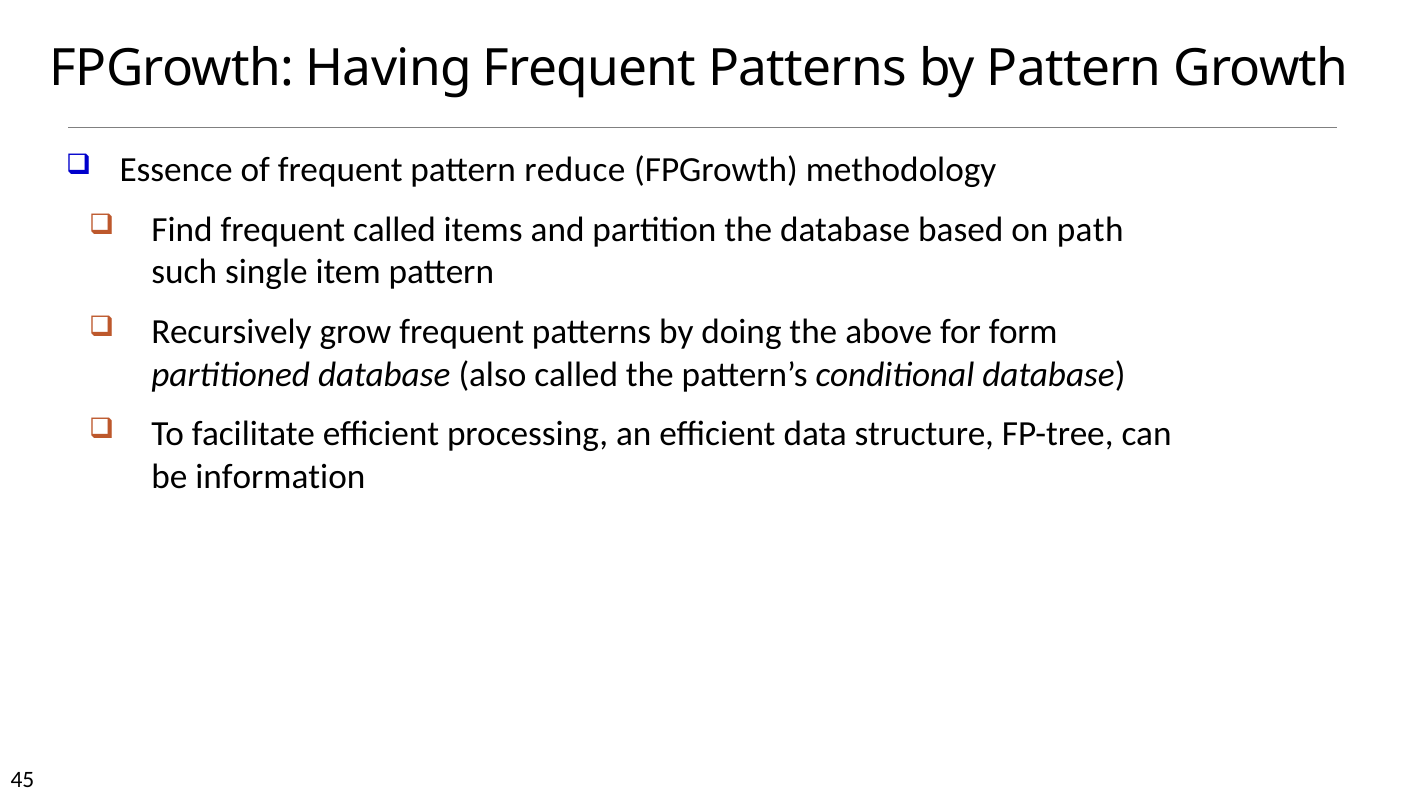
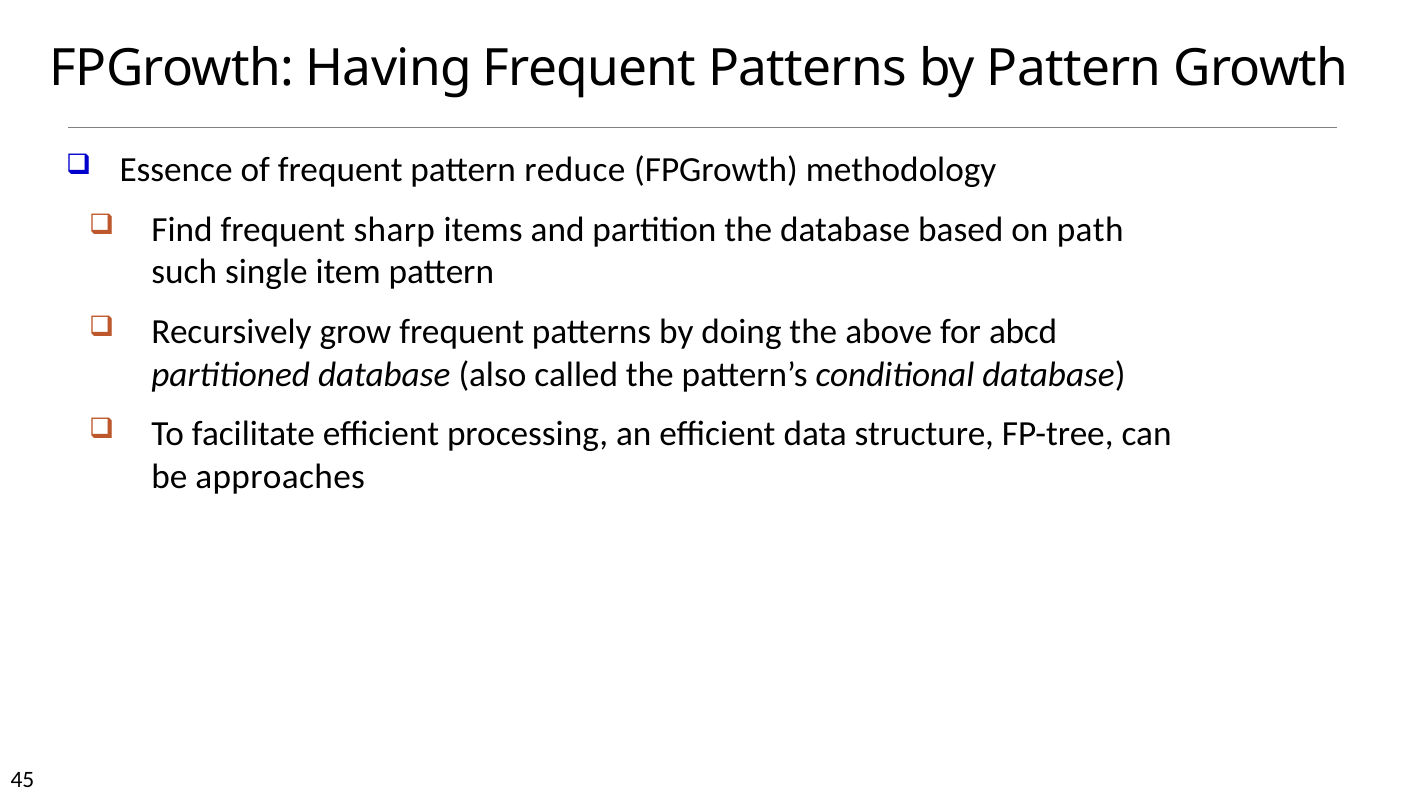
frequent called: called -> sharp
form: form -> abcd
information: information -> approaches
